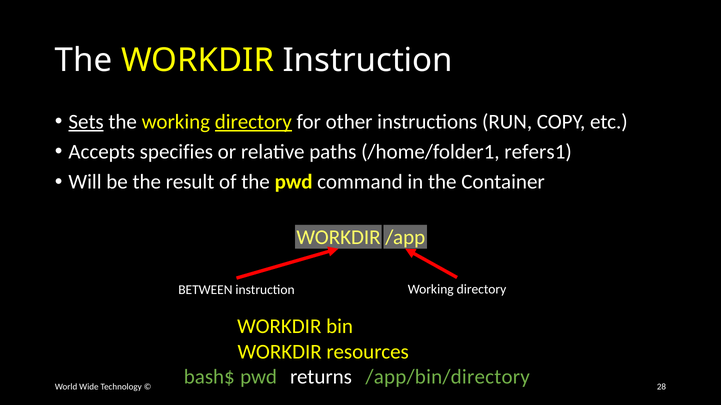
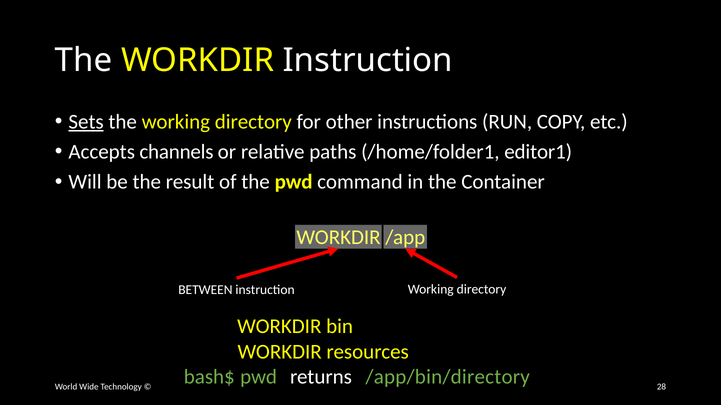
directory at (253, 122) underline: present -> none
specifies: specifies -> channels
refers1: refers1 -> editor1
